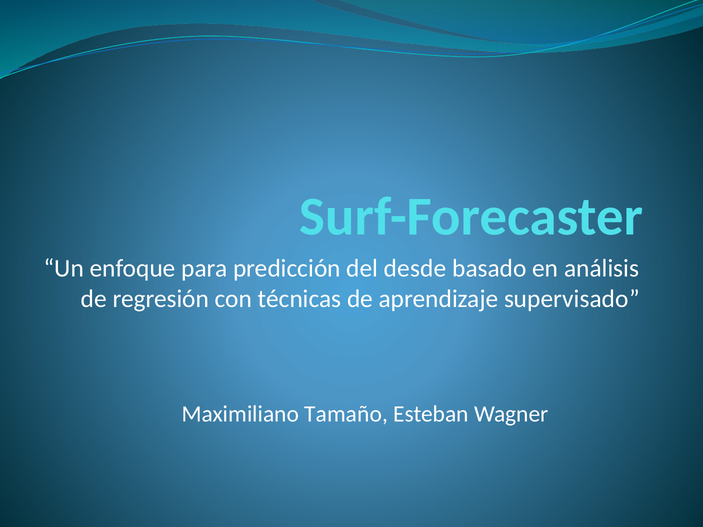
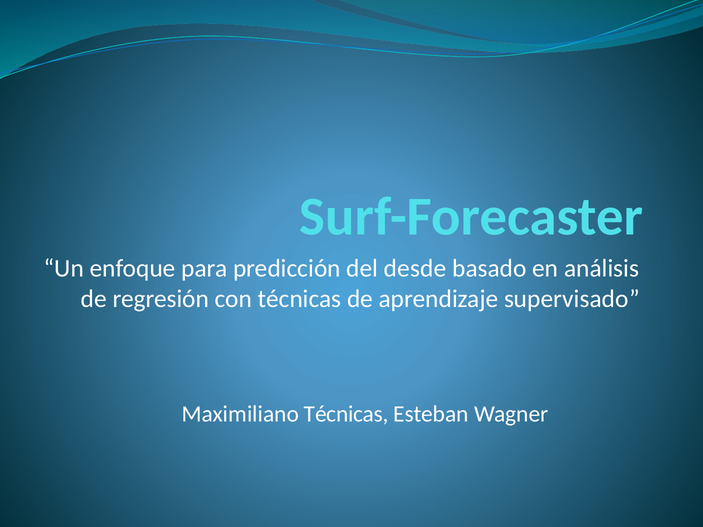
Maximiliano Tamaño: Tamaño -> Técnicas
